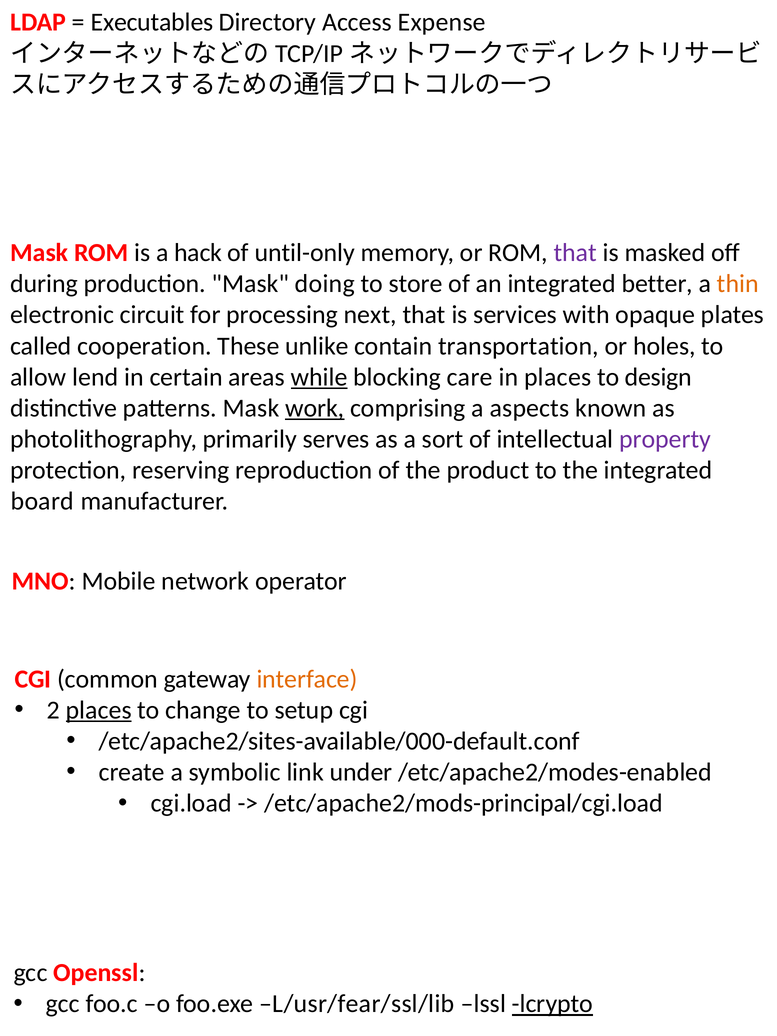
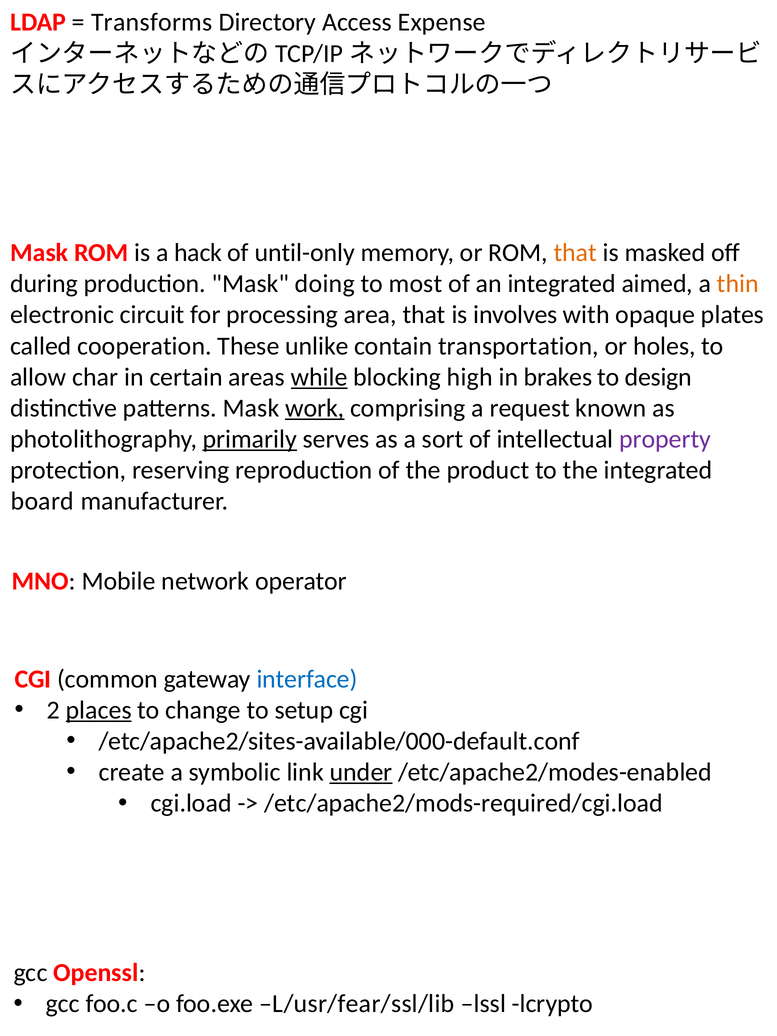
Executables: Executables -> Transforms
that at (575, 253) colour: purple -> orange
store: store -> most
better: better -> aimed
next: next -> area
services: services -> involves
lend: lend -> char
care: care -> high
in places: places -> brakes
aspects: aspects -> request
primarily underline: none -> present
interface colour: orange -> blue
under underline: none -> present
/etc/apache2/mods-principal/cgi.load: /etc/apache2/mods-principal/cgi.load -> /etc/apache2/mods-required/cgi.load
lcrypto underline: present -> none
